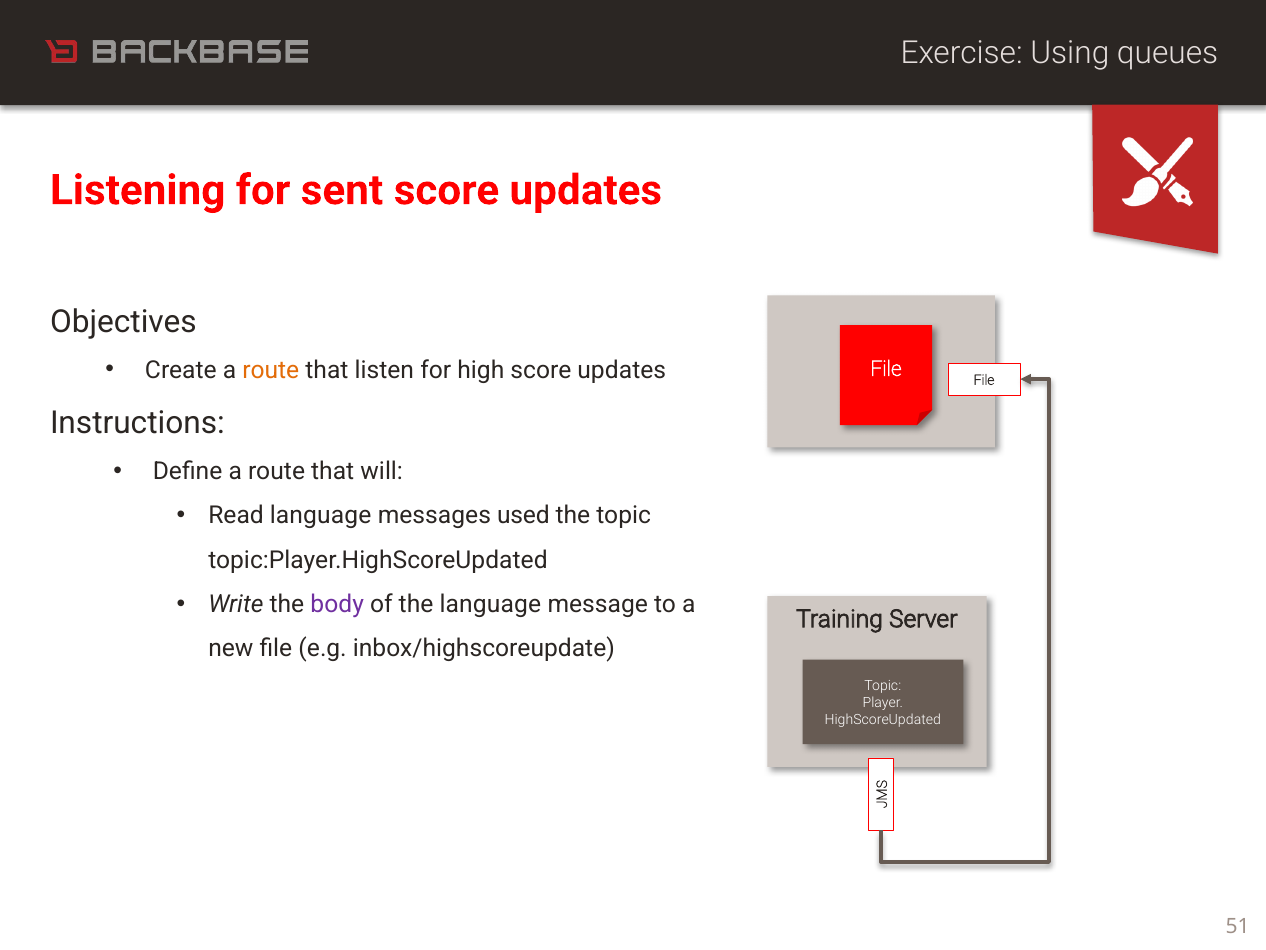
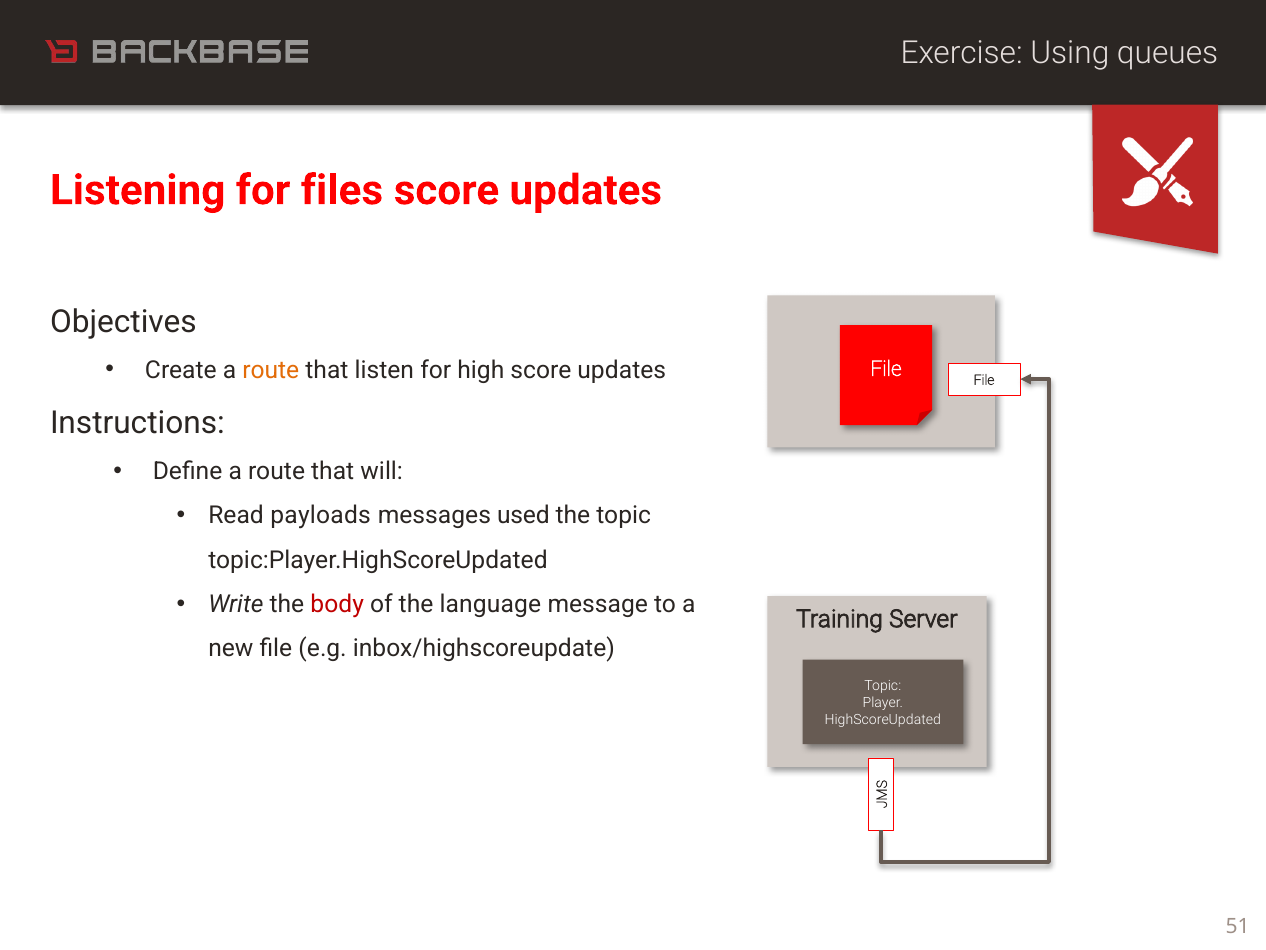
sent: sent -> files
Read language: language -> payloads
body colour: purple -> red
